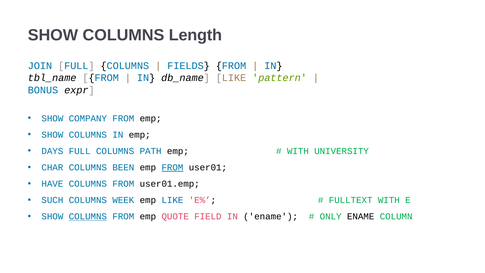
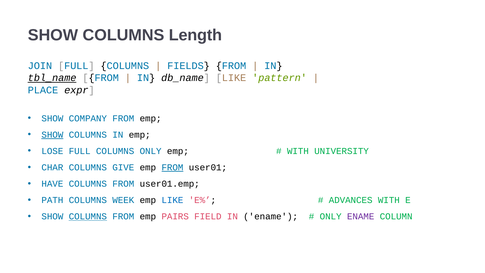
tbl_name underline: none -> present
BONUS: BONUS -> PLACE
SHOW at (52, 135) underline: none -> present
DAYS: DAYS -> LOSE
COLUMNS PATH: PATH -> ONLY
BEEN: BEEN -> GIVE
SUCH: SUCH -> PATH
FULLTEXT: FULLTEXT -> ADVANCES
QUOTE: QUOTE -> PAIRS
ENAME at (361, 216) colour: black -> purple
